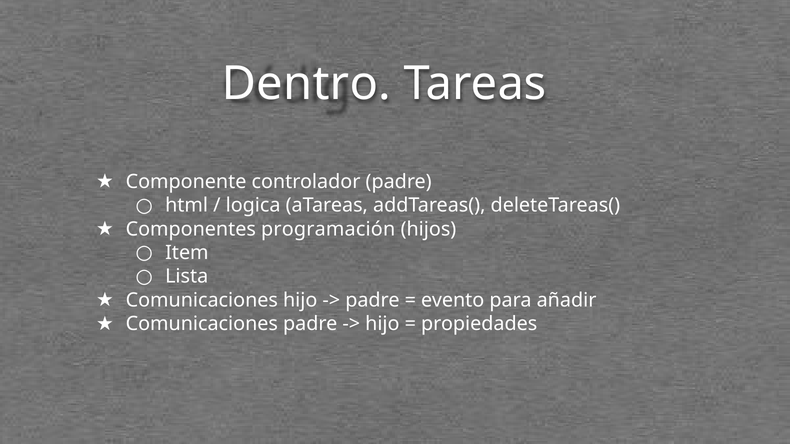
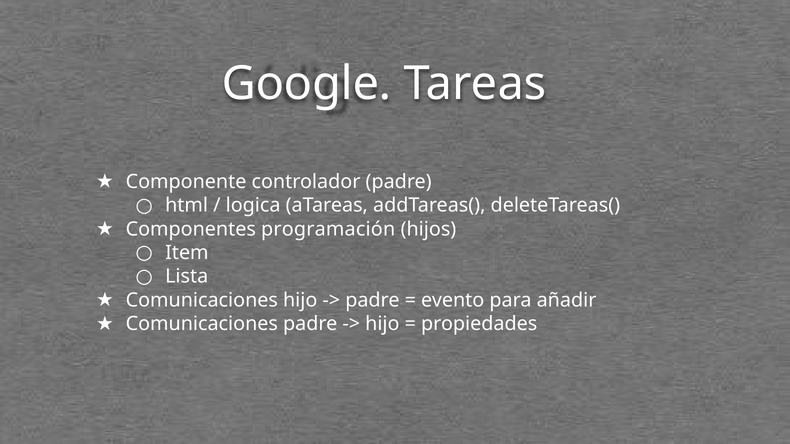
Dentro: Dentro -> Google
